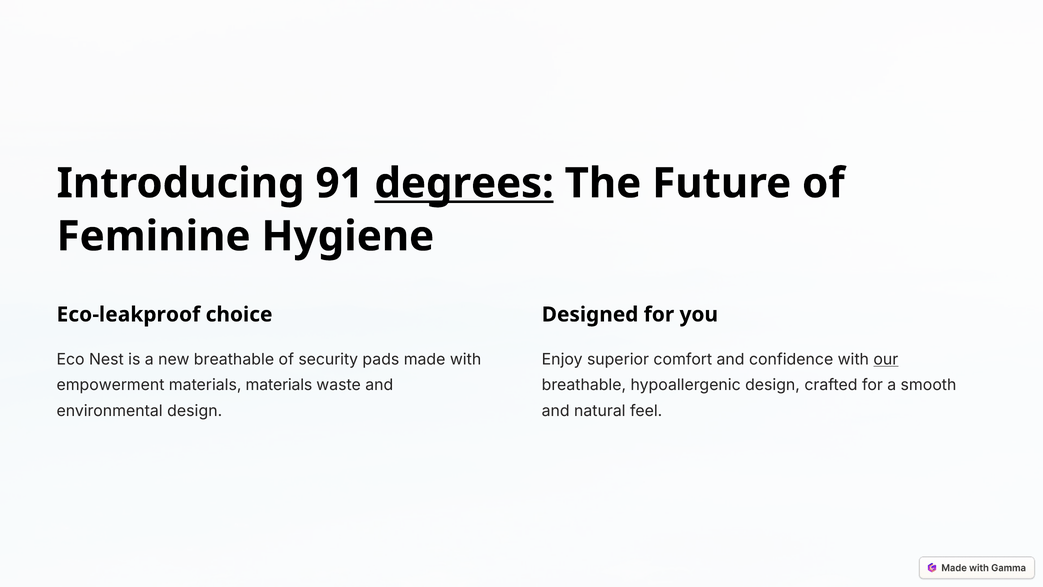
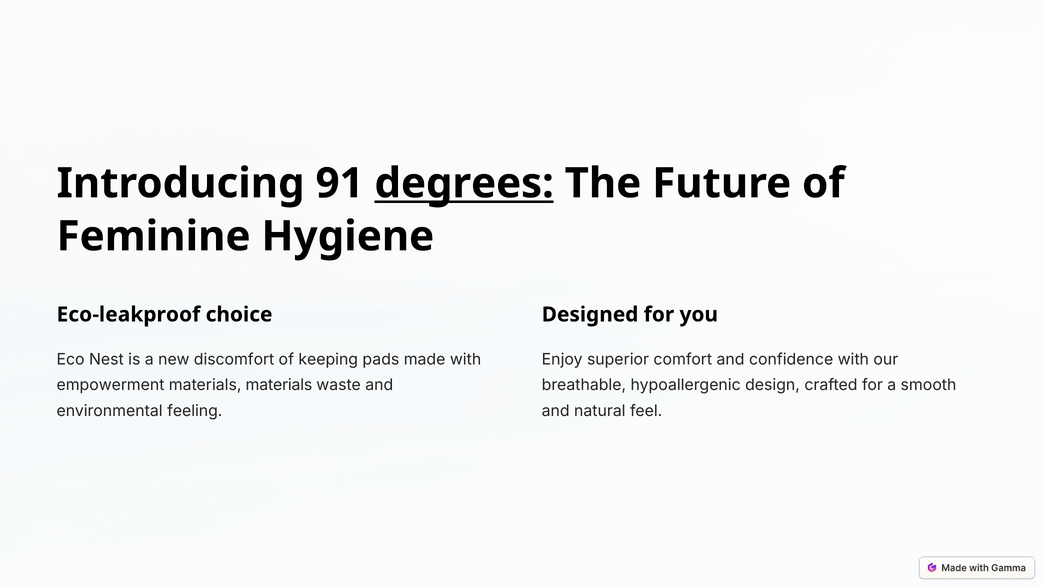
new breathable: breathable -> discomfort
security: security -> keeping
our underline: present -> none
environmental design: design -> feeling
